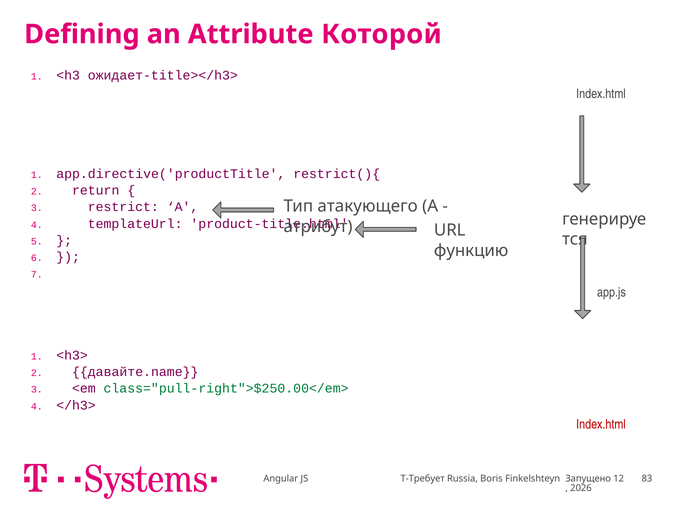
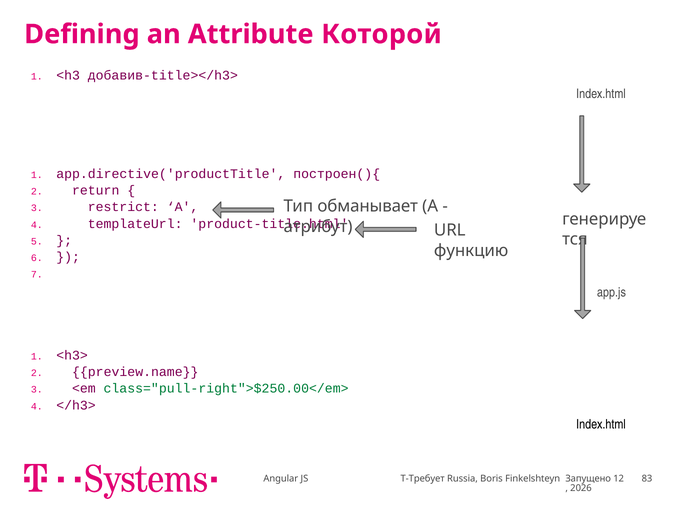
ожидает-title></h3>: ожидает-title></h3> -> добавив-title></h3>
restrict(){: restrict(){ -> построен(){
атакующего: атакующего -> обманывает
давайте.name: давайте.name -> preview.name
Index.html at (601, 424) colour: red -> black
